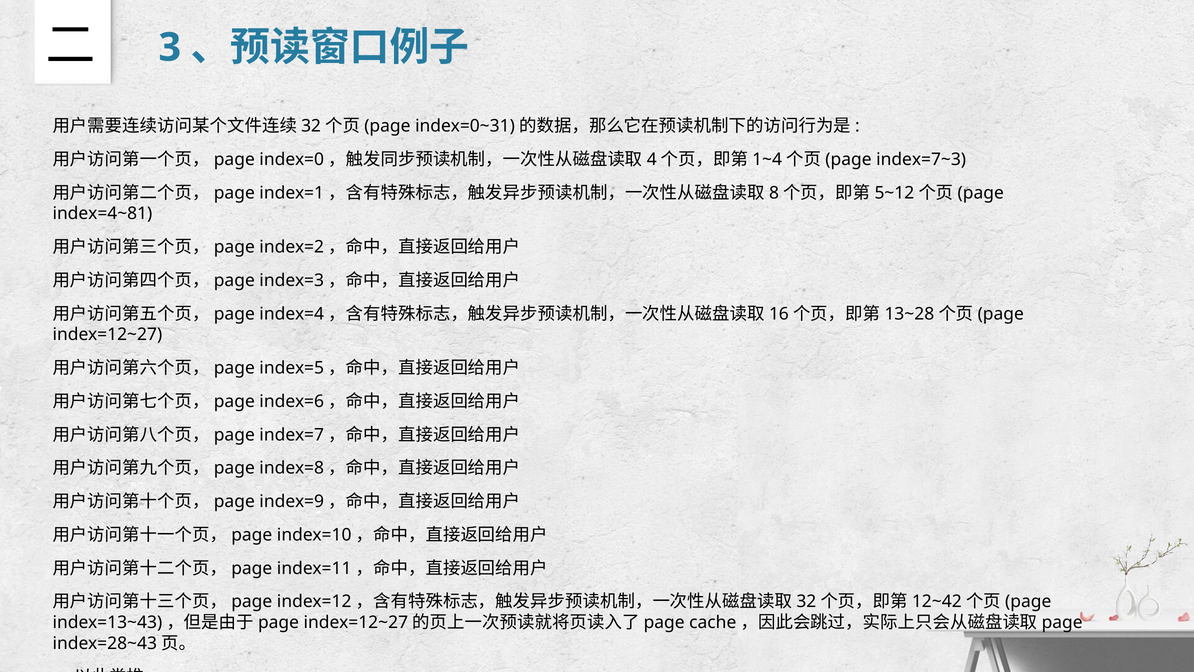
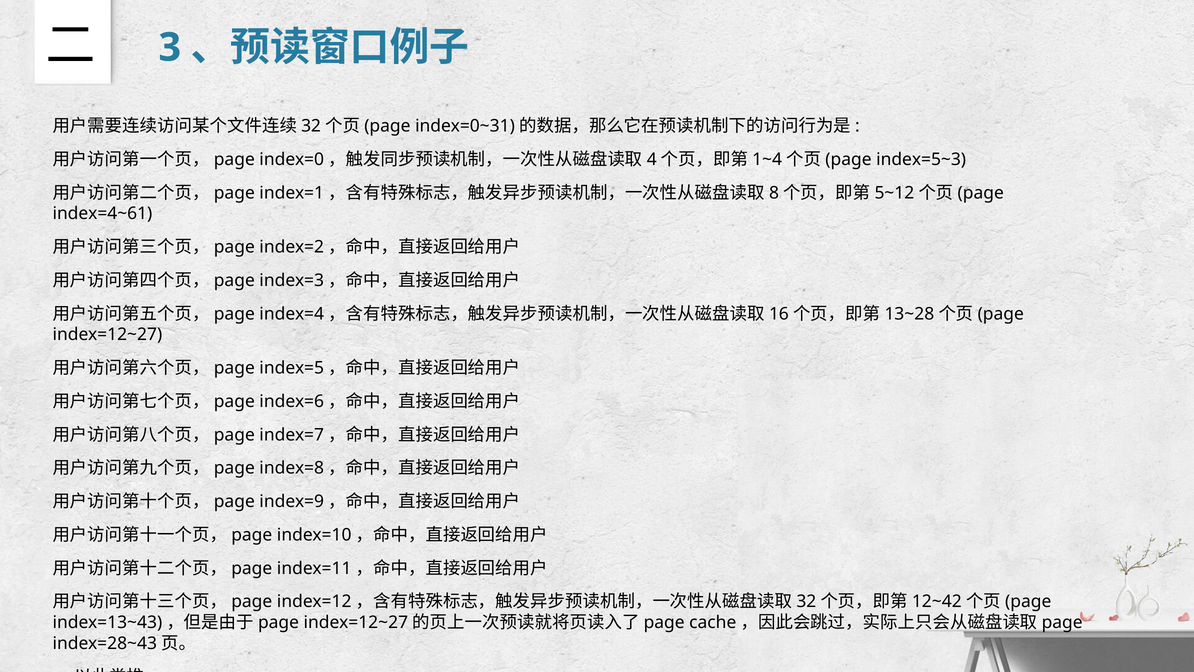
index=7~3: index=7~3 -> index=5~3
index=4~81: index=4~81 -> index=4~61
